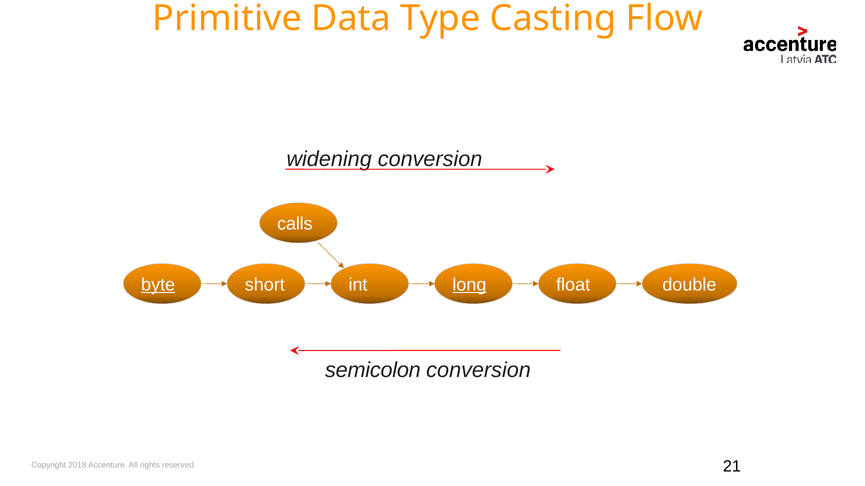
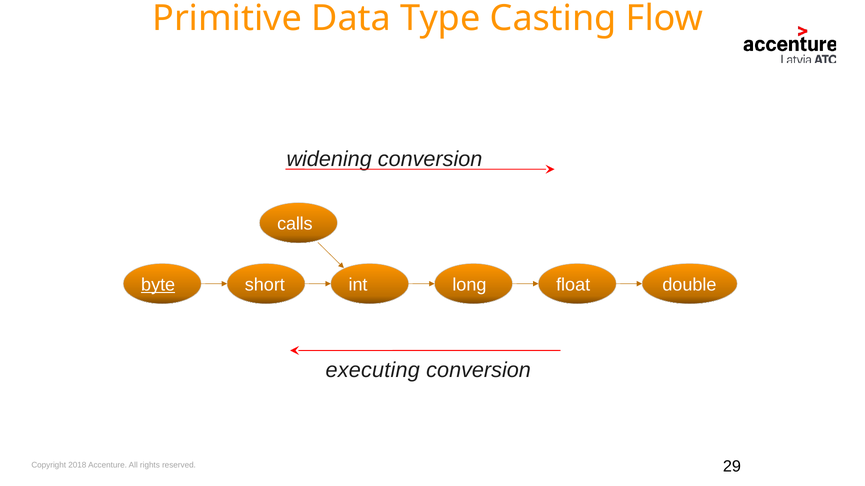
long underline: present -> none
semicolon: semicolon -> executing
21: 21 -> 29
